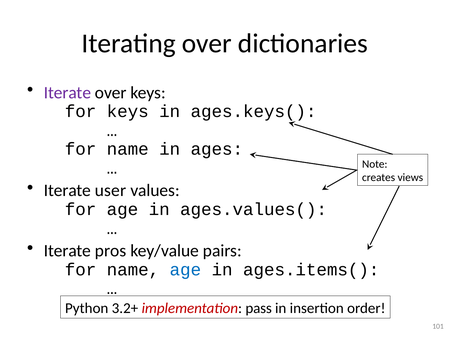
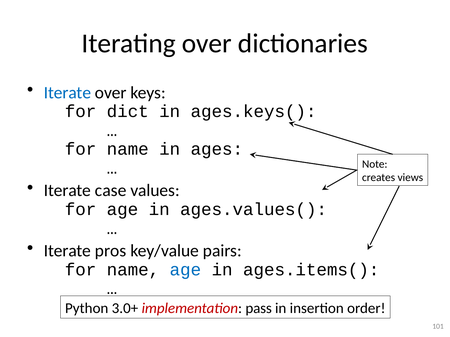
Iterate at (67, 93) colour: purple -> blue
for keys: keys -> dict
user: user -> case
3.2+: 3.2+ -> 3.0+
